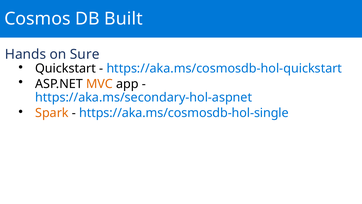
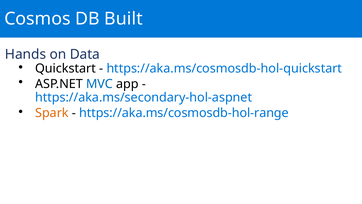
Sure: Sure -> Data
MVC colour: orange -> blue
https://aka.ms/cosmosdb-hol-single: https://aka.ms/cosmosdb-hol-single -> https://aka.ms/cosmosdb-hol-range
